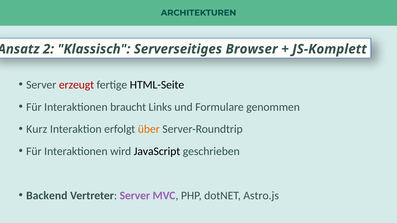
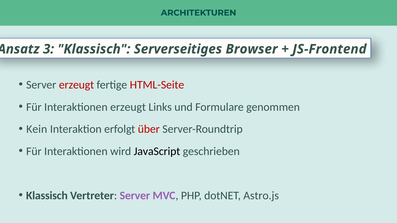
2: 2 -> 3
JS-Komplett: JS-Komplett -> JS-Frontend
HTML-Seite colour: black -> red
Interaktionen braucht: braucht -> erzeugt
Kurz: Kurz -> Kein
über colour: orange -> red
Backend at (47, 196): Backend -> Klassisch
